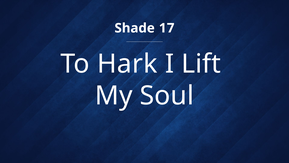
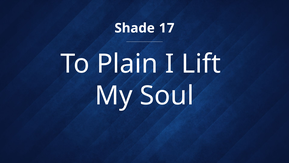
Hark: Hark -> Plain
